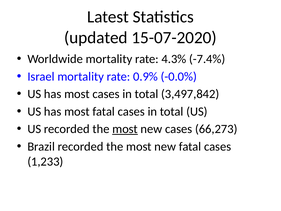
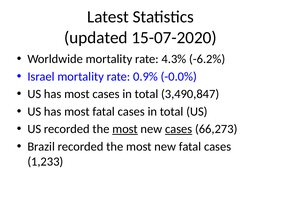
-7.4%: -7.4% -> -6.2%
3,497,842: 3,497,842 -> 3,490,847
cases at (179, 129) underline: none -> present
